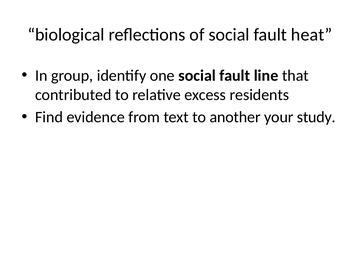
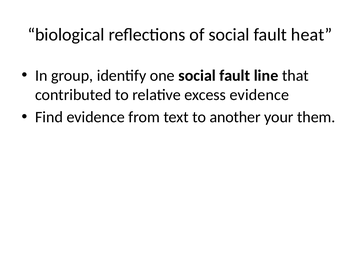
excess residents: residents -> evidence
study: study -> them
